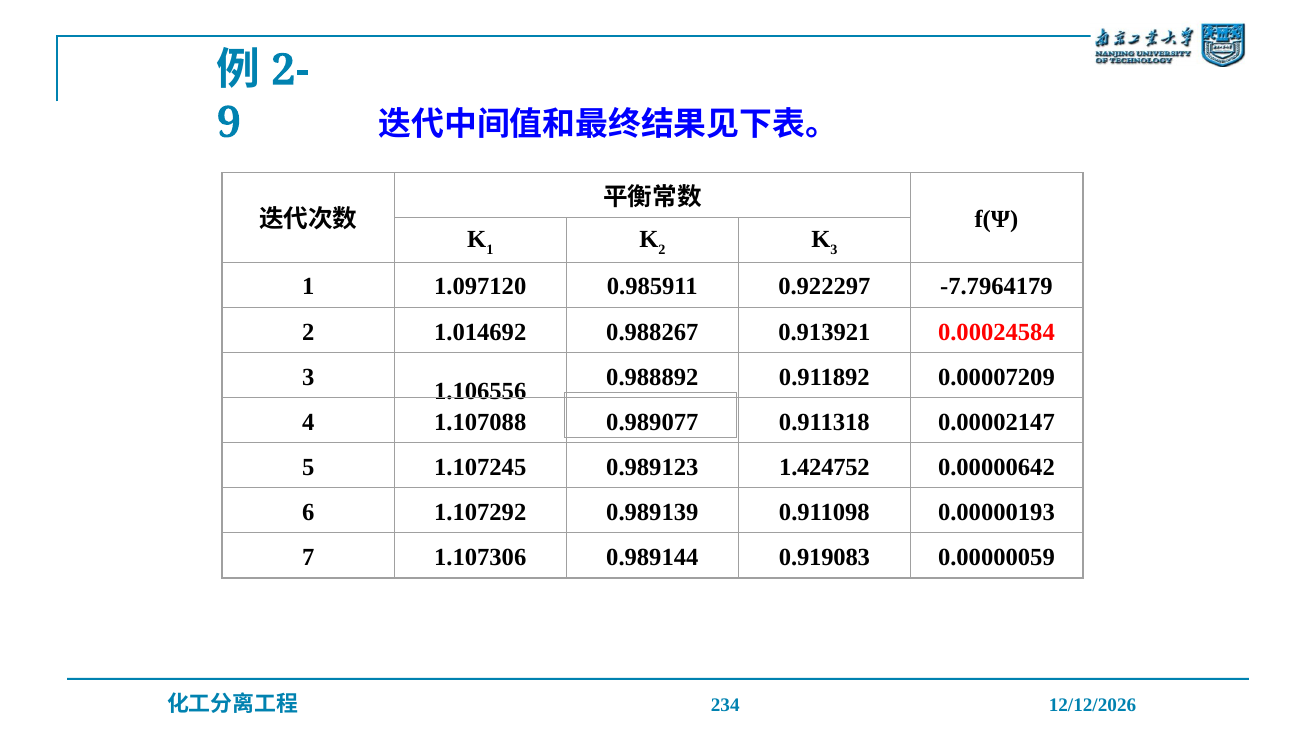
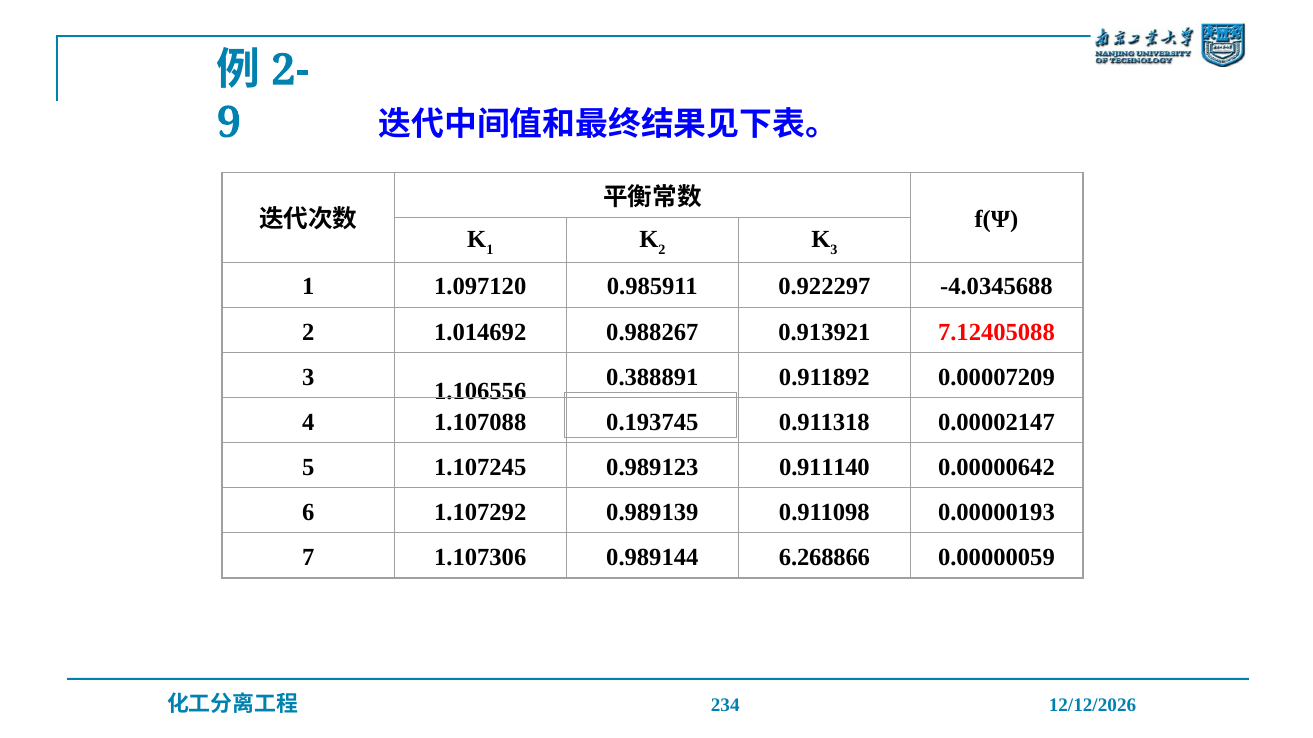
-7.7964179: -7.7964179 -> -4.0345688
0.00024584: 0.00024584 -> 7.12405088
0.988892: 0.988892 -> 0.388891
0.989077: 0.989077 -> 0.193745
1.424752: 1.424752 -> 0.911140
0.919083: 0.919083 -> 6.268866
